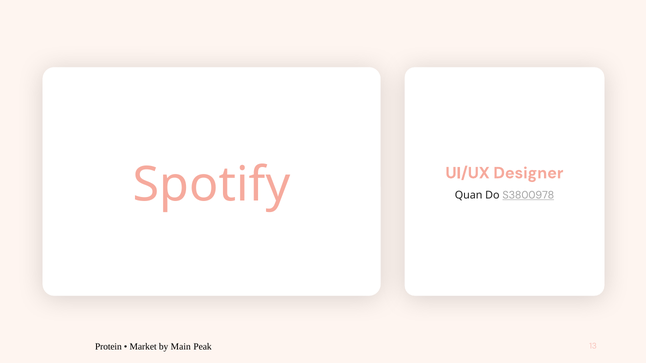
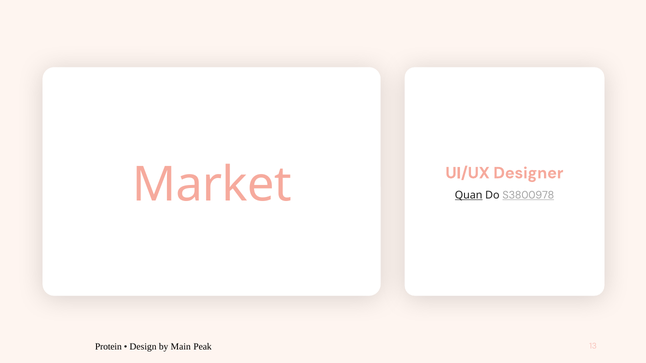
Spotify: Spotify -> Market
Quan underline: none -> present
Market: Market -> Design
